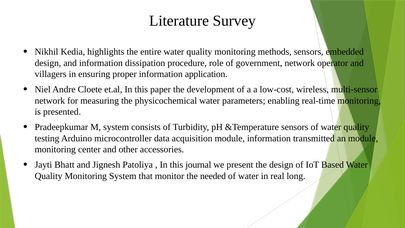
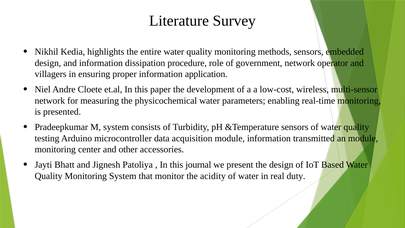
needed: needed -> acidity
long: long -> duty
